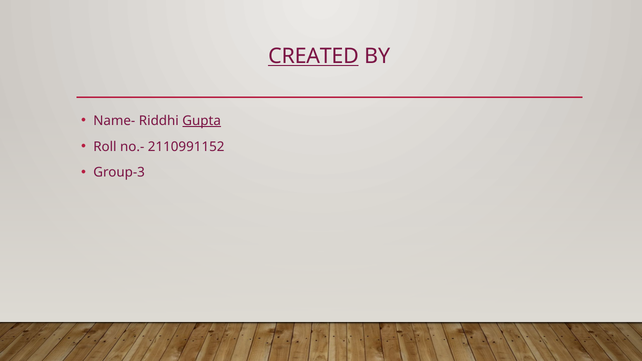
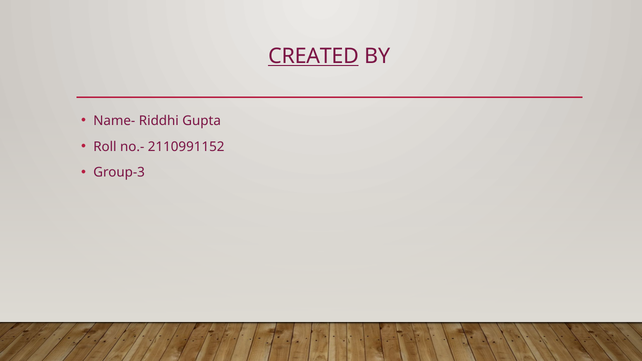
Gupta underline: present -> none
